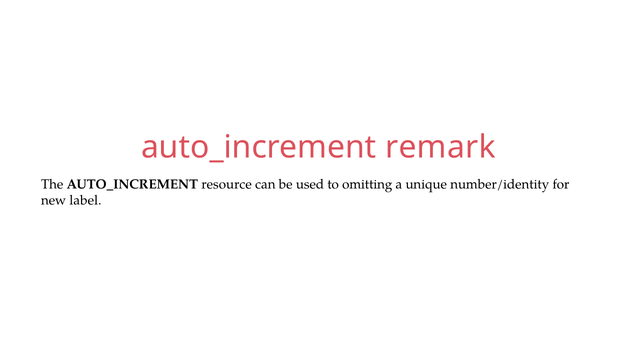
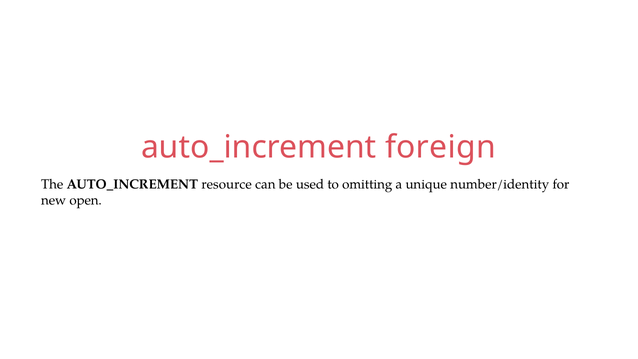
remark: remark -> foreign
label: label -> open
